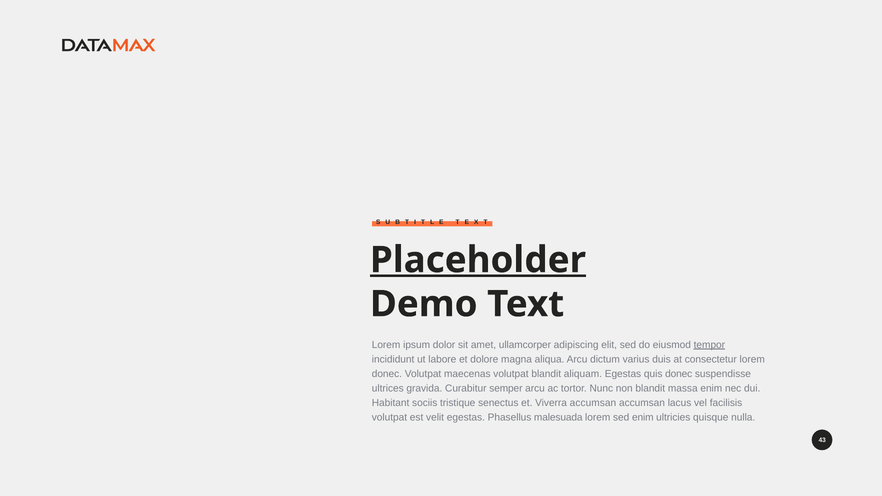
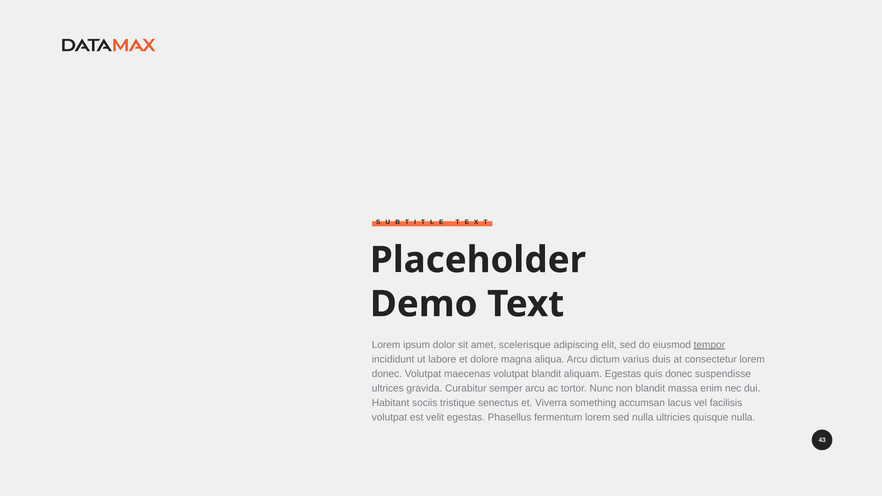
Placeholder underline: present -> none
ullamcorper: ullamcorper -> scelerisque
Viverra accumsan: accumsan -> something
malesuada: malesuada -> fermentum
sed enim: enim -> nulla
